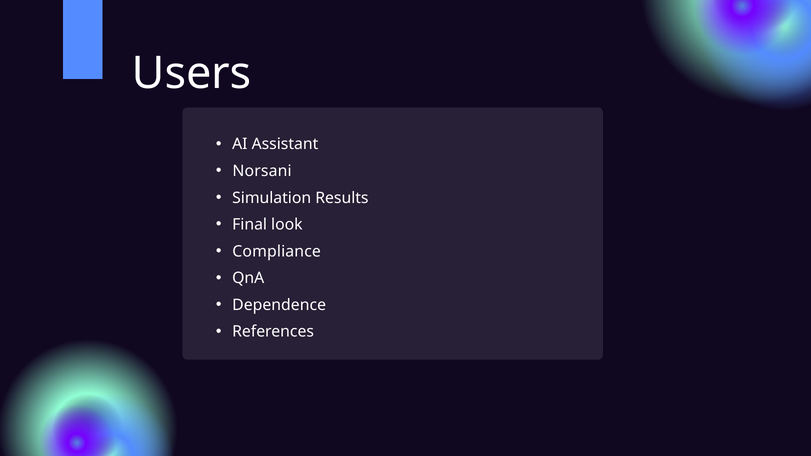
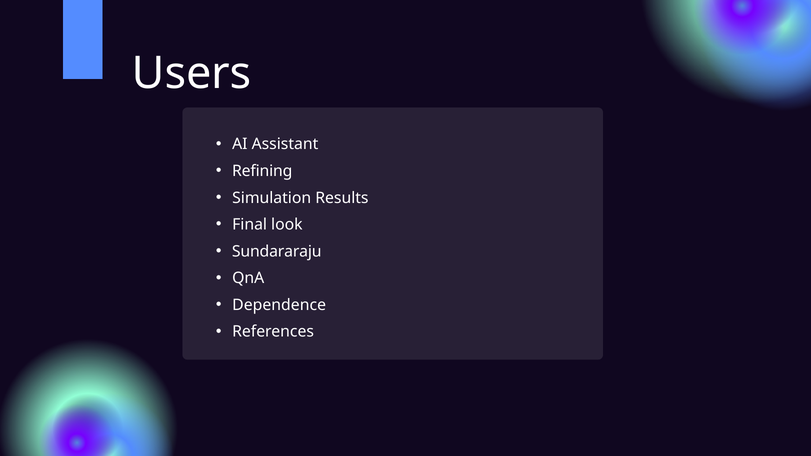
Norsani: Norsani -> Refining
Compliance: Compliance -> Sundararaju
